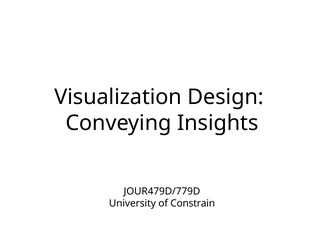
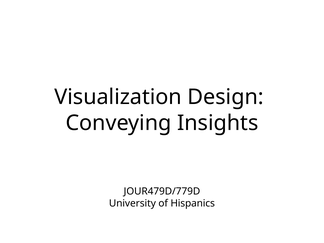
Constrain: Constrain -> Hispanics
